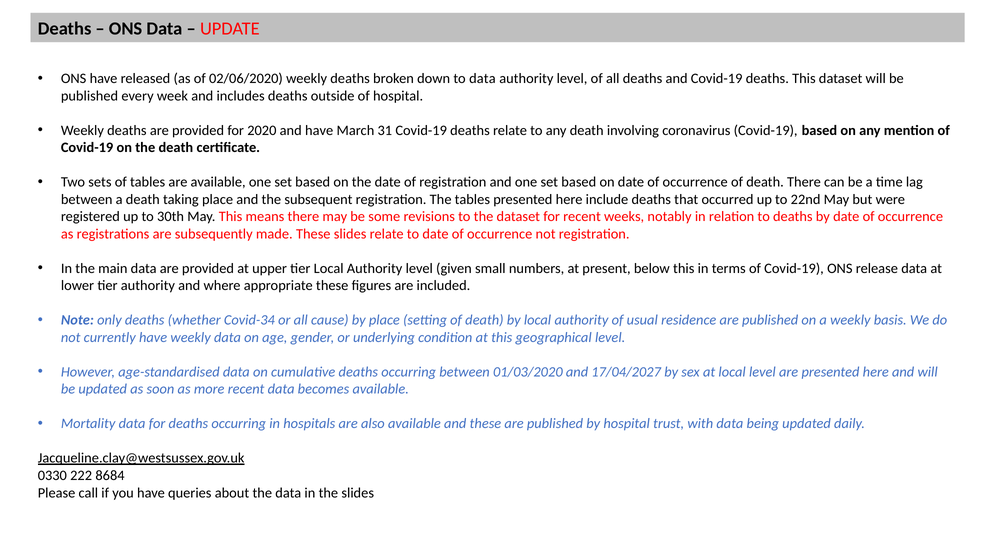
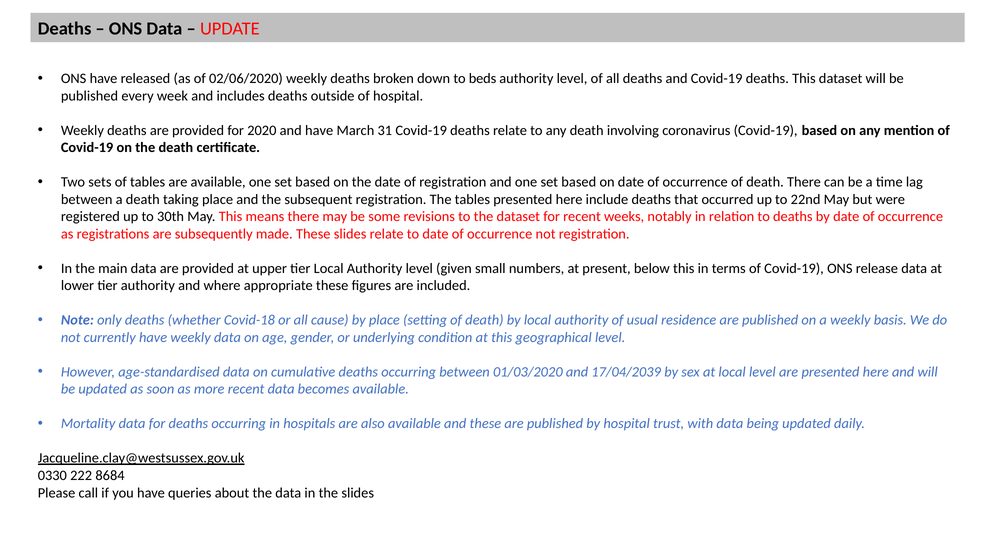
to data: data -> beds
Covid-34: Covid-34 -> Covid-18
17/04/2027: 17/04/2027 -> 17/04/2039
